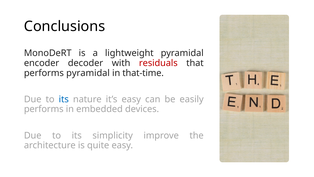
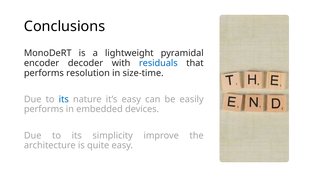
residuals colour: red -> blue
performs pyramidal: pyramidal -> resolution
that-time: that-time -> size-time
